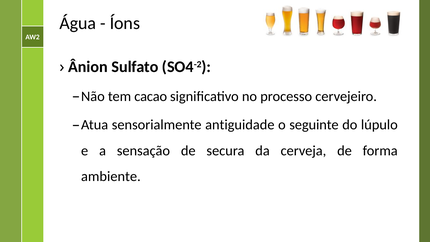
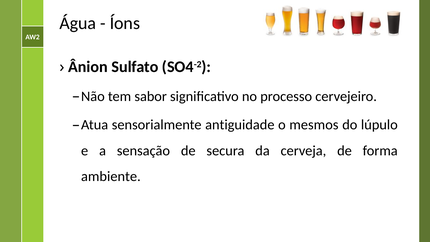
cacao: cacao -> sabor
seguinte: seguinte -> mesmos
